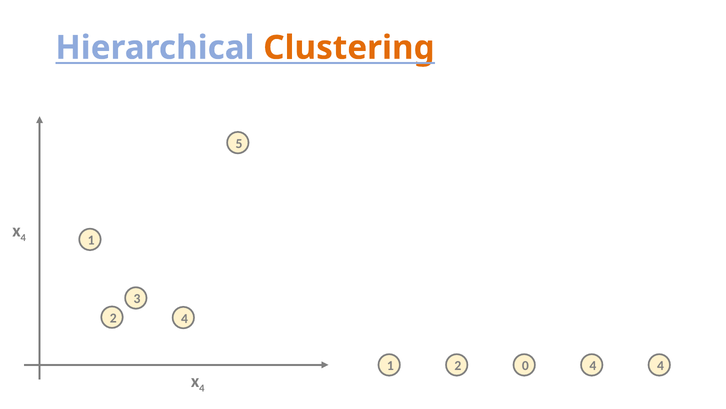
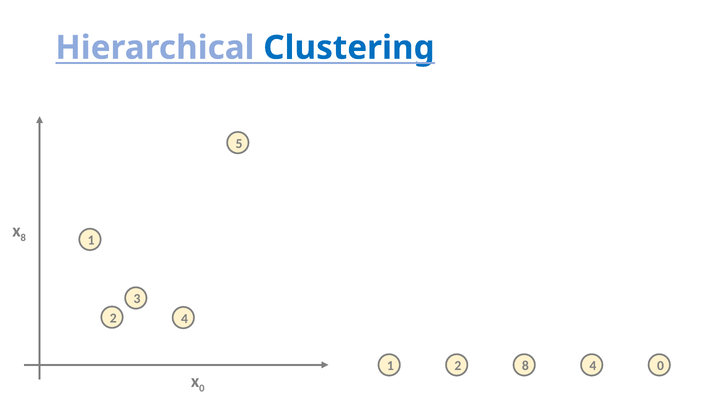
Clustering colour: orange -> blue
4 at (23, 238): 4 -> 8
2 0: 0 -> 8
4 4: 4 -> 0
4 at (202, 388): 4 -> 0
